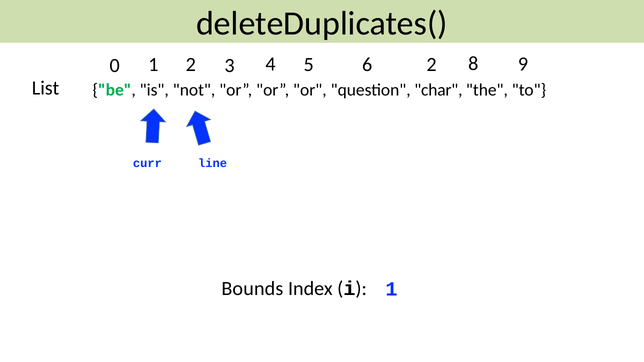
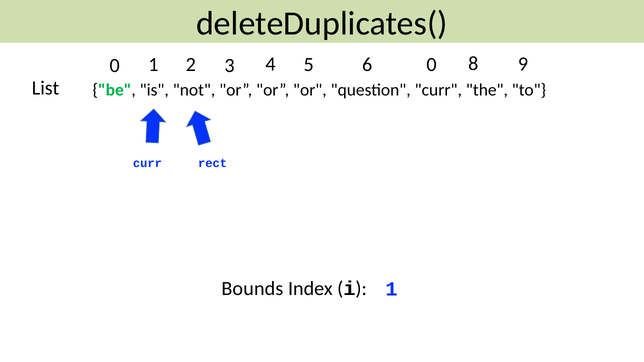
6 2: 2 -> 0
question char: char -> curr
line: line -> rect
